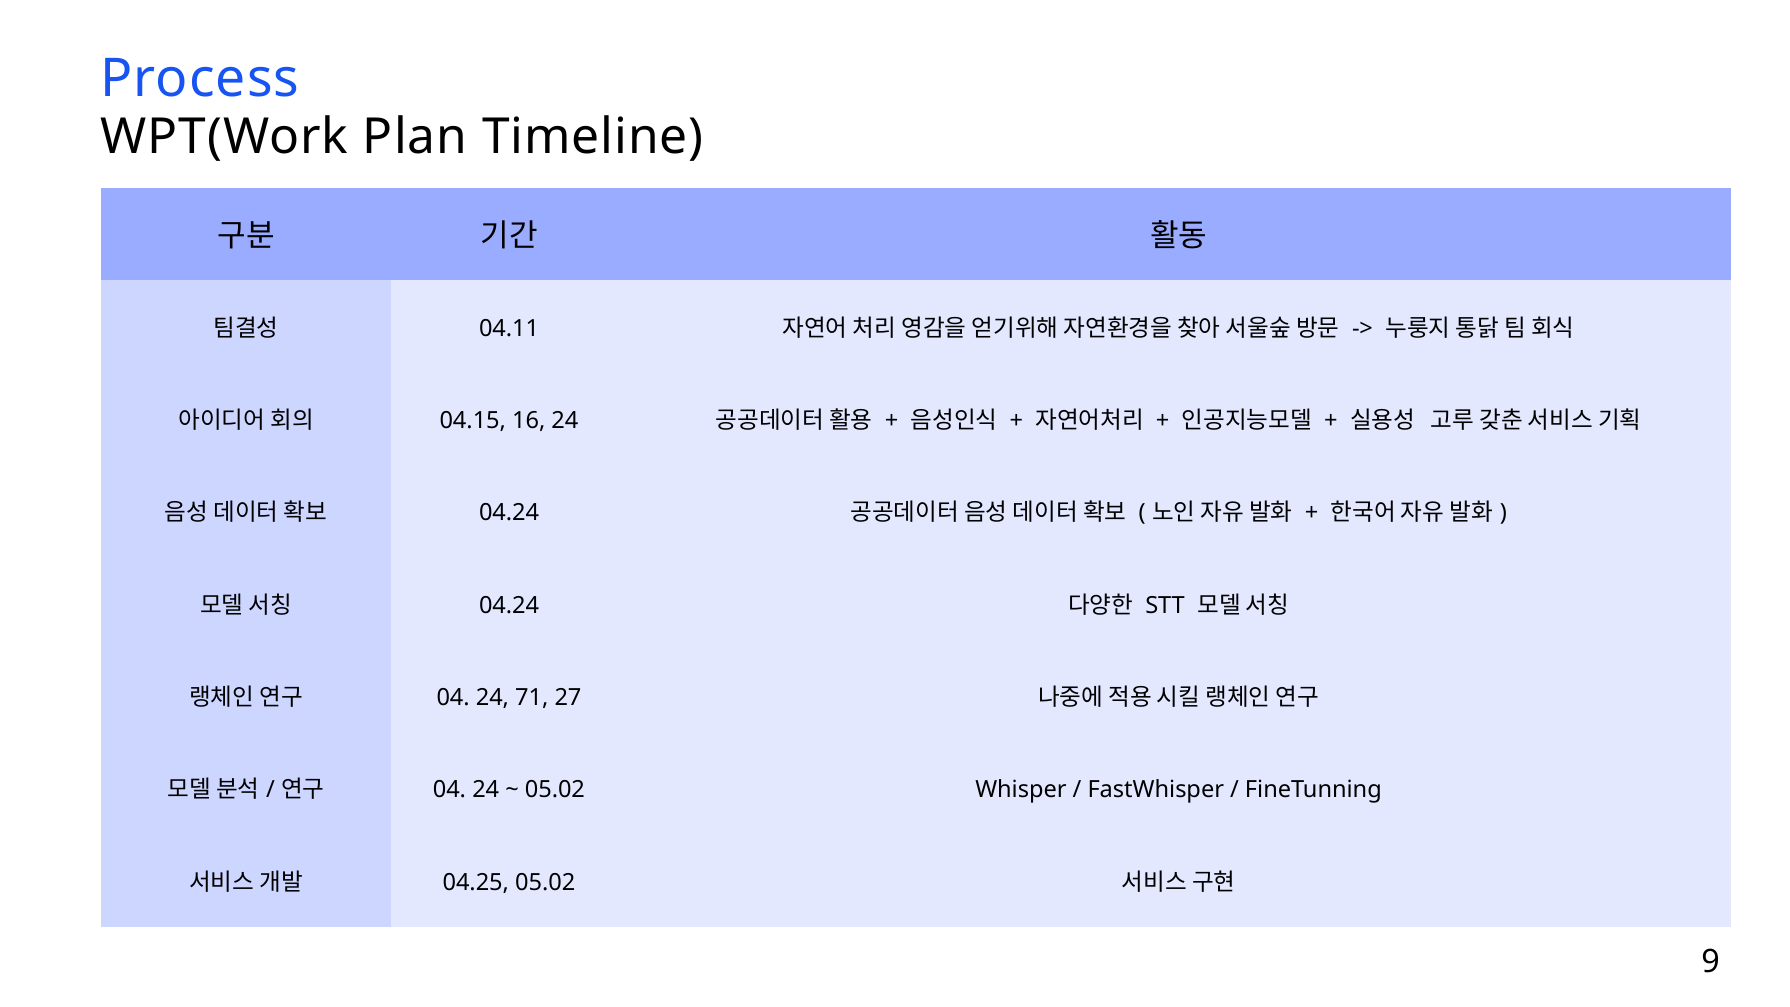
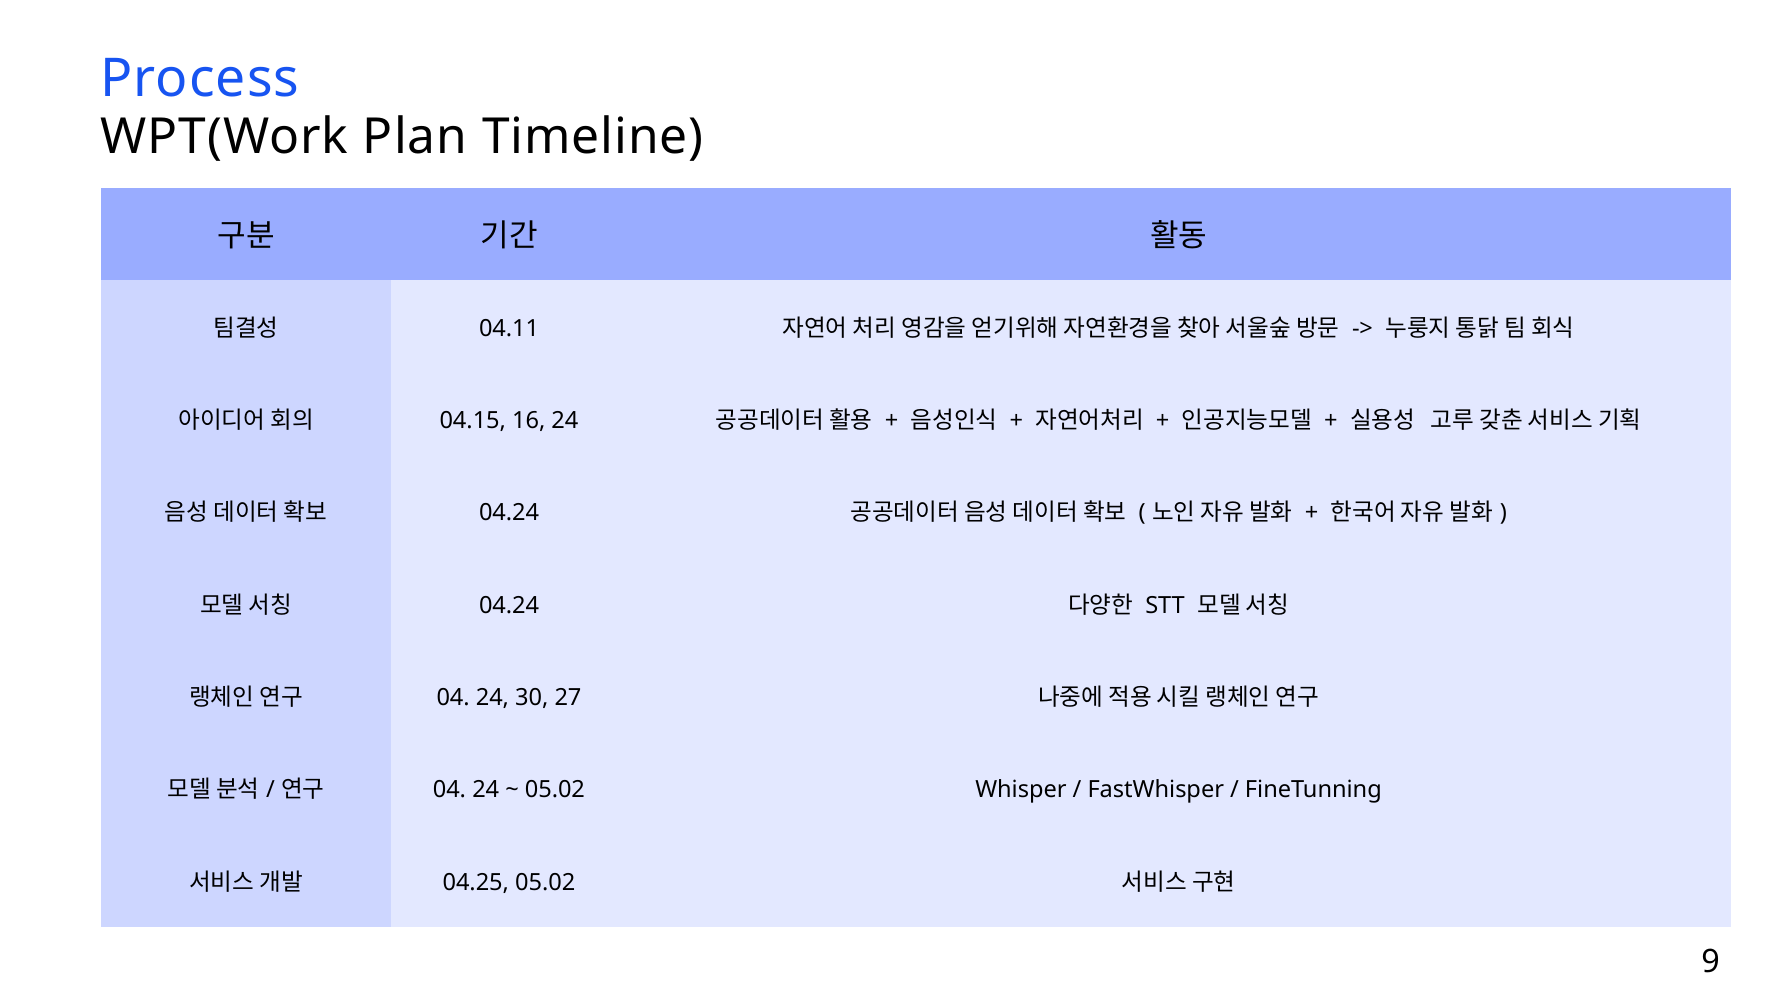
71: 71 -> 30
